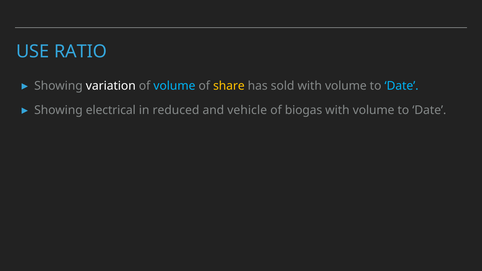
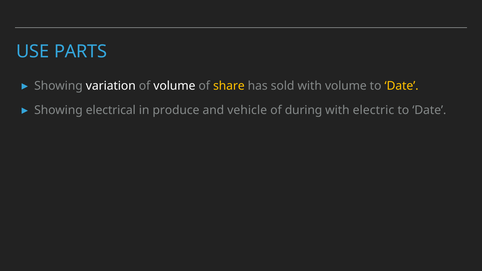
RATIO: RATIO -> PARTS
volume at (174, 86) colour: light blue -> white
Date at (402, 86) colour: light blue -> yellow
reduced: reduced -> produce
biogas: biogas -> during
volume at (374, 110): volume -> electric
